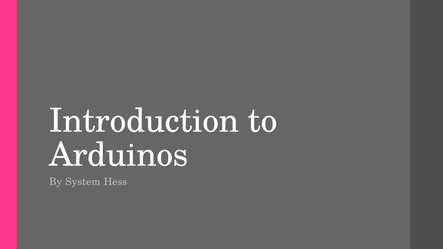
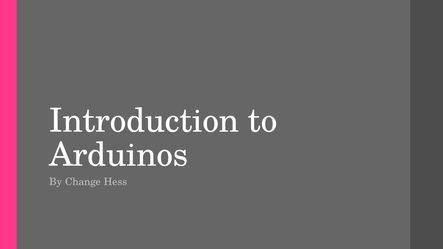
System: System -> Change
